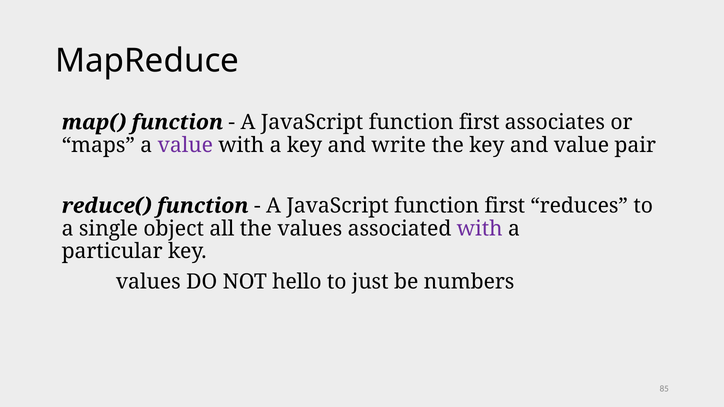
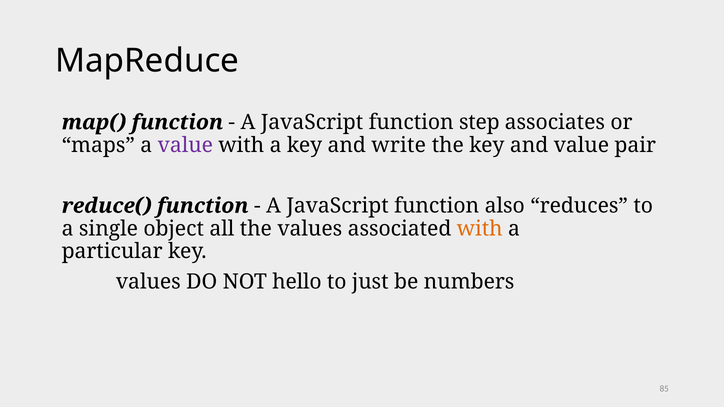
first at (479, 122): first -> step
first at (505, 206): first -> also
with at (480, 229) colour: purple -> orange
